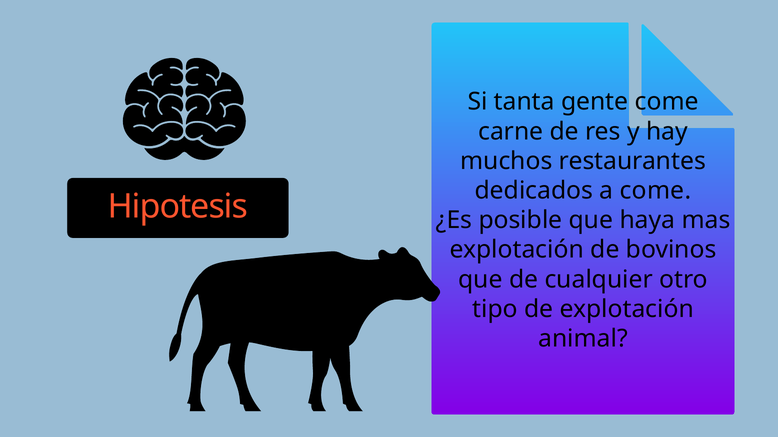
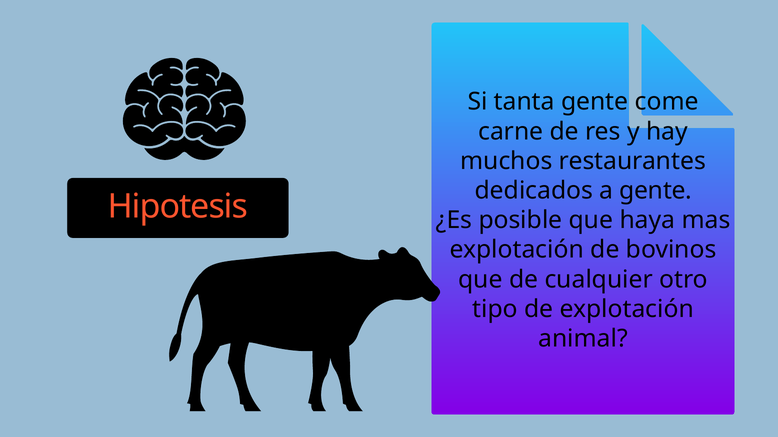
a come: come -> gente
